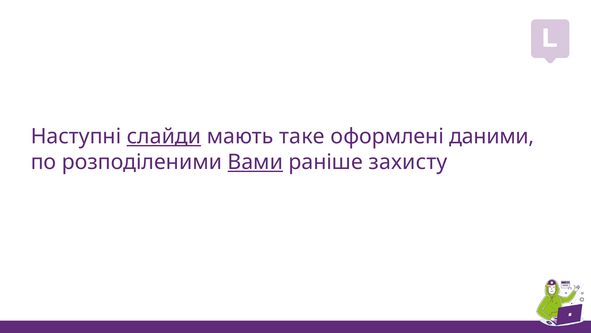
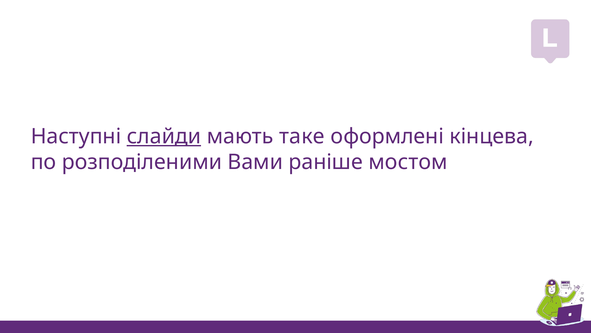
даними: даними -> кінцева
Вами underline: present -> none
захисту: захисту -> мостом
